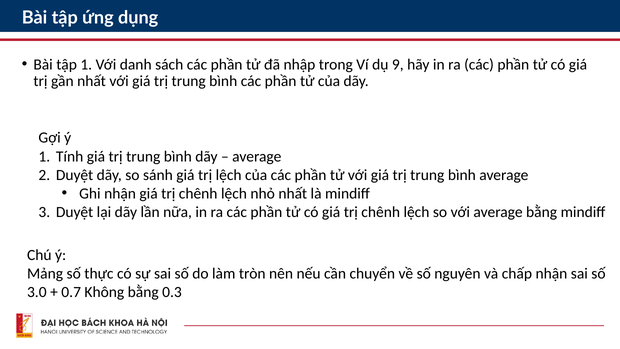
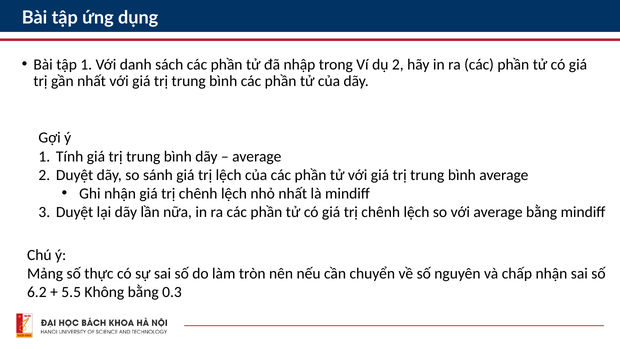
dụ 9: 9 -> 2
3.0: 3.0 -> 6.2
0.7: 0.7 -> 5.5
